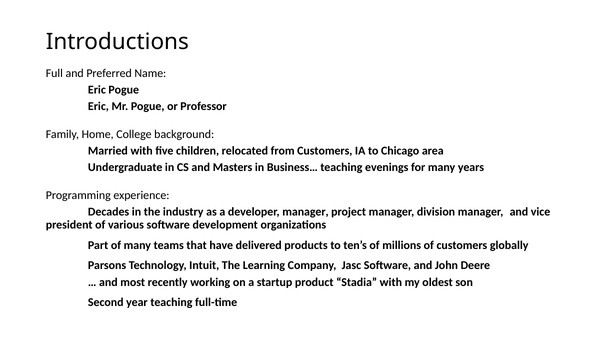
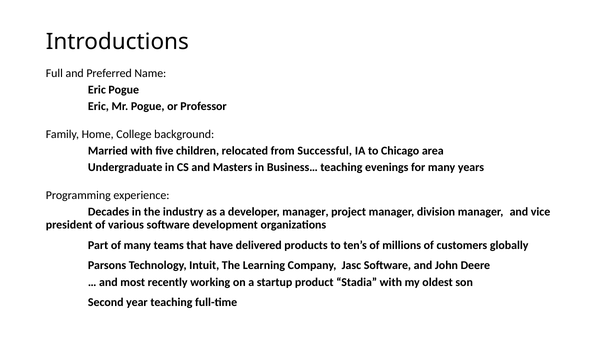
from Customers: Customers -> Successful
